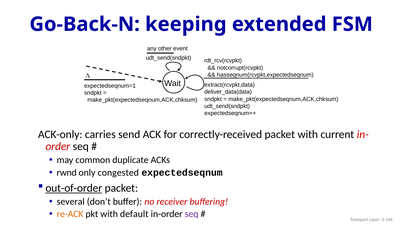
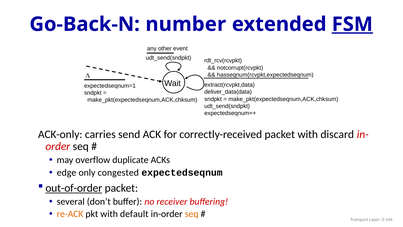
keeping: keeping -> number
FSM underline: none -> present
current: current -> discard
common: common -> overflow
rwnd: rwnd -> edge
seq at (192, 214) colour: purple -> orange
